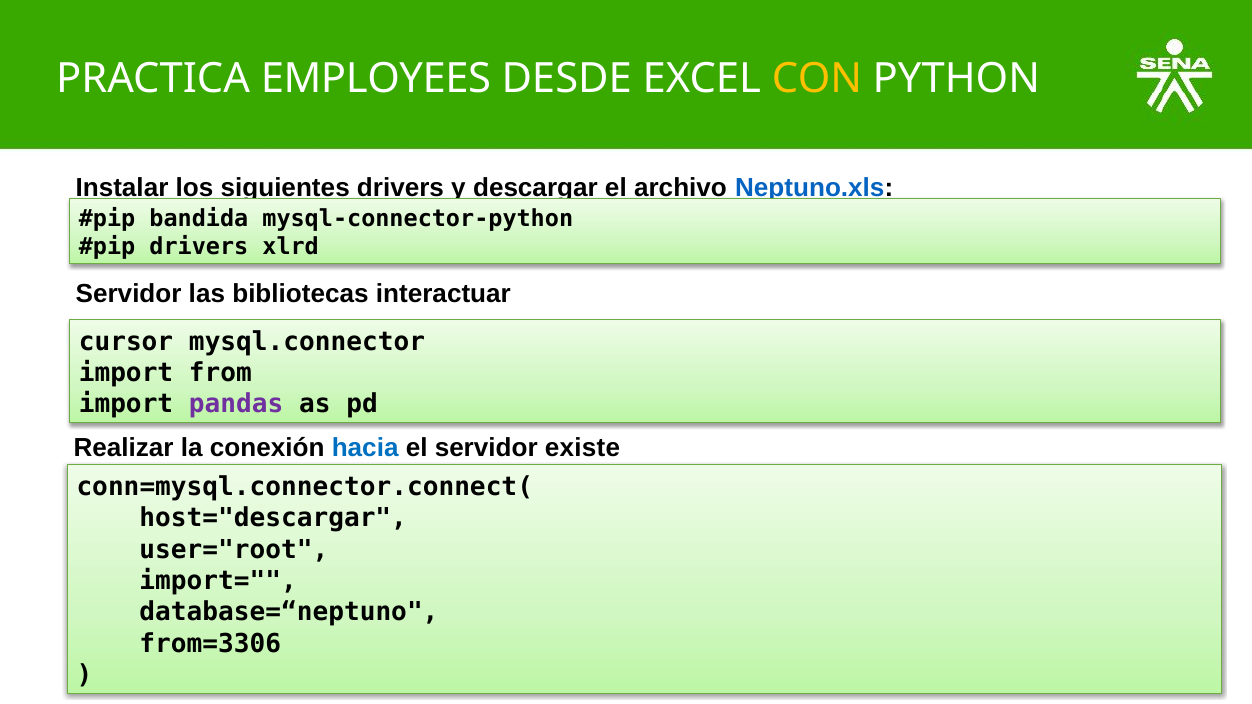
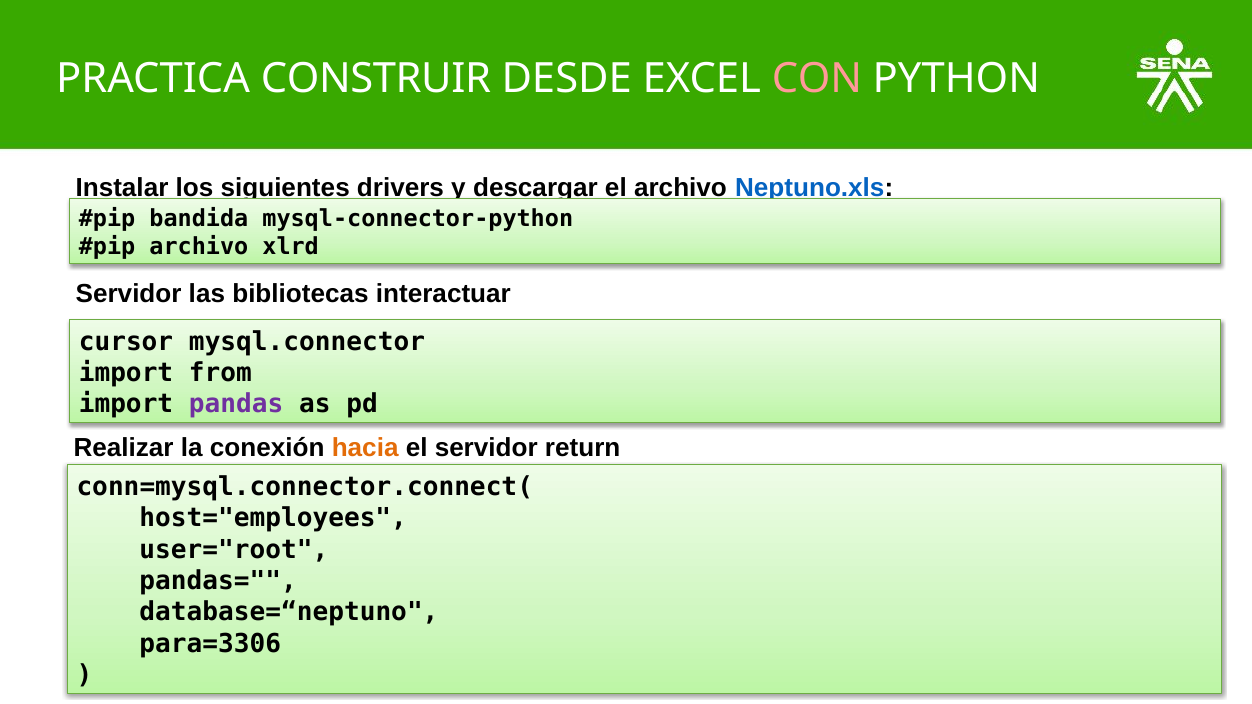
EMPLOYEES: EMPLOYEES -> CONSTRUIR
CON colour: yellow -> pink
drivers at (199, 247): drivers -> archivo
hacia colour: blue -> orange
existe: existe -> return
host="descargar: host="descargar -> host="employees
import=: import= -> pandas=
from=3306: from=3306 -> para=3306
